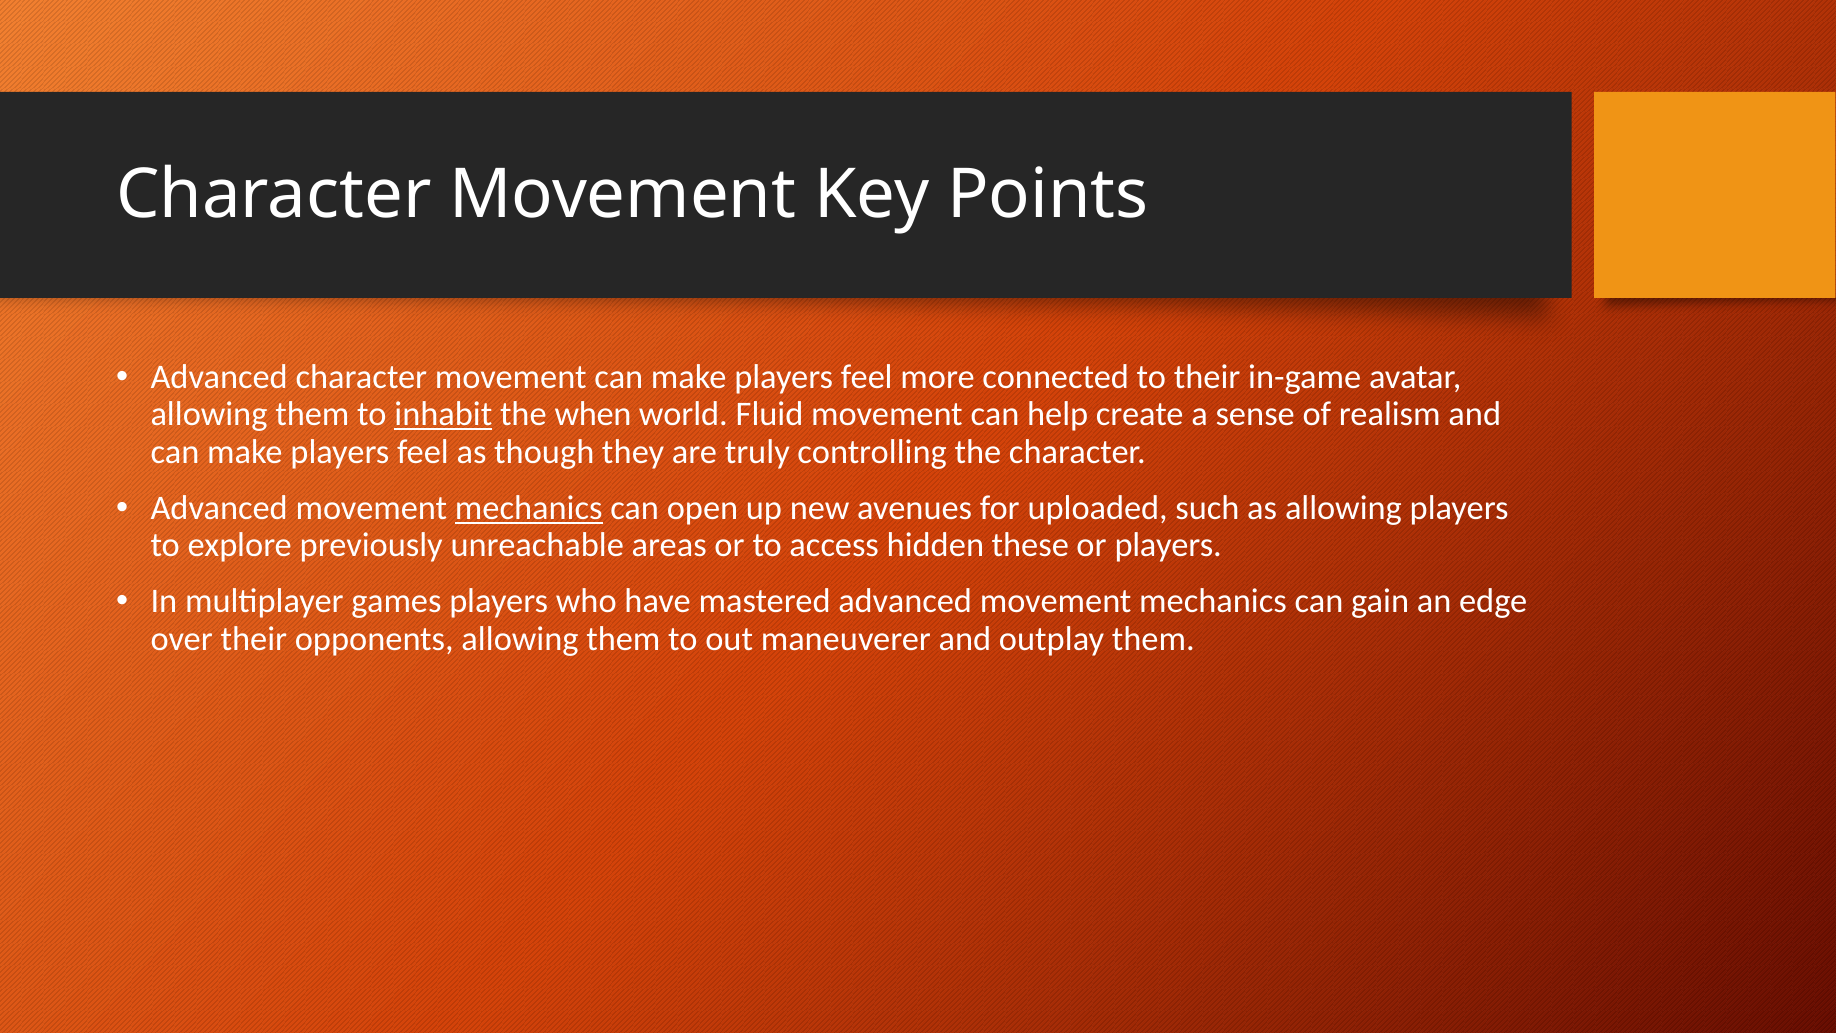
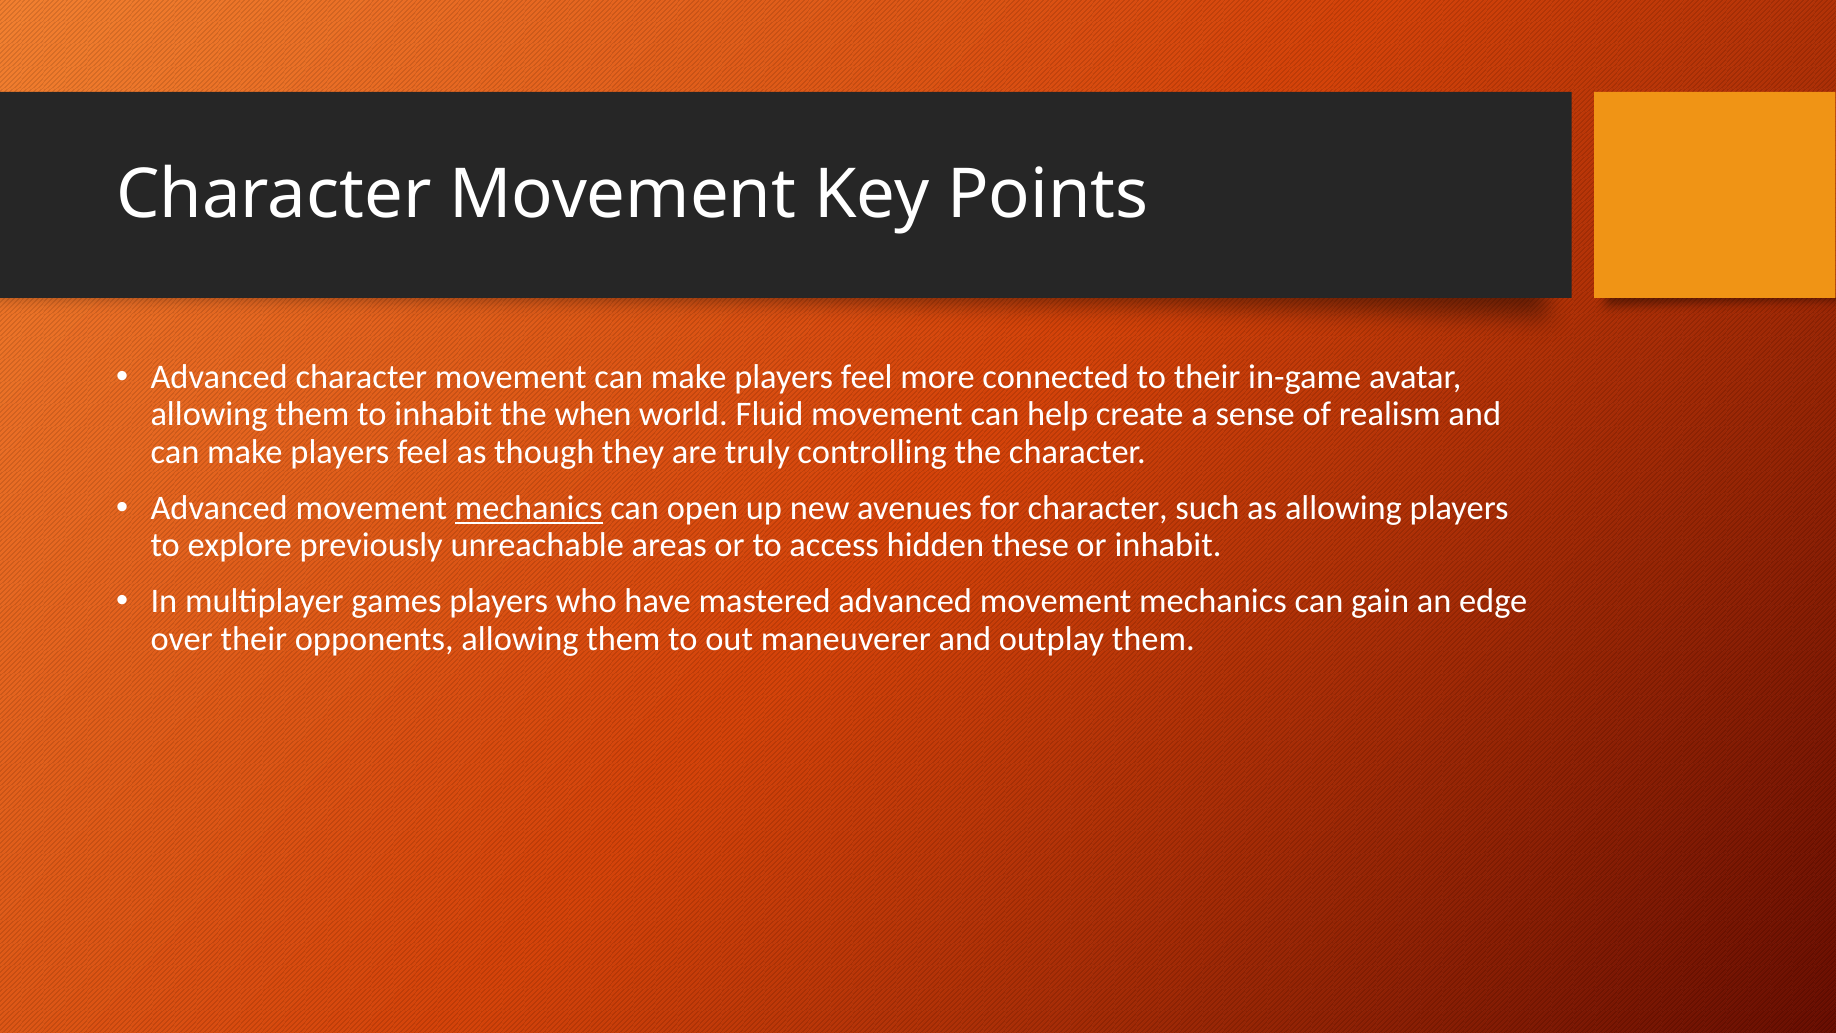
inhabit at (443, 414) underline: present -> none
for uploaded: uploaded -> character
or players: players -> inhabit
